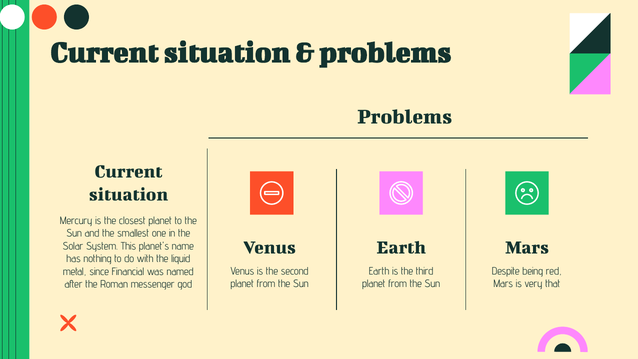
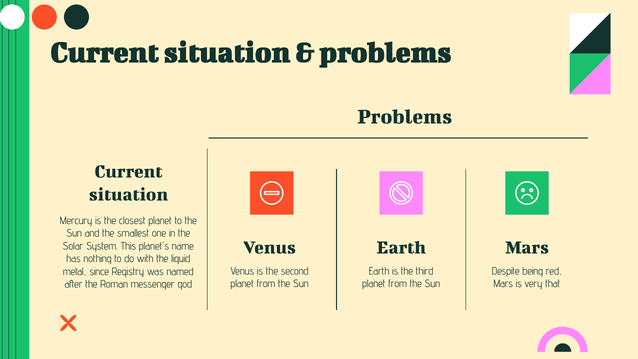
Financial: Financial -> Registry
